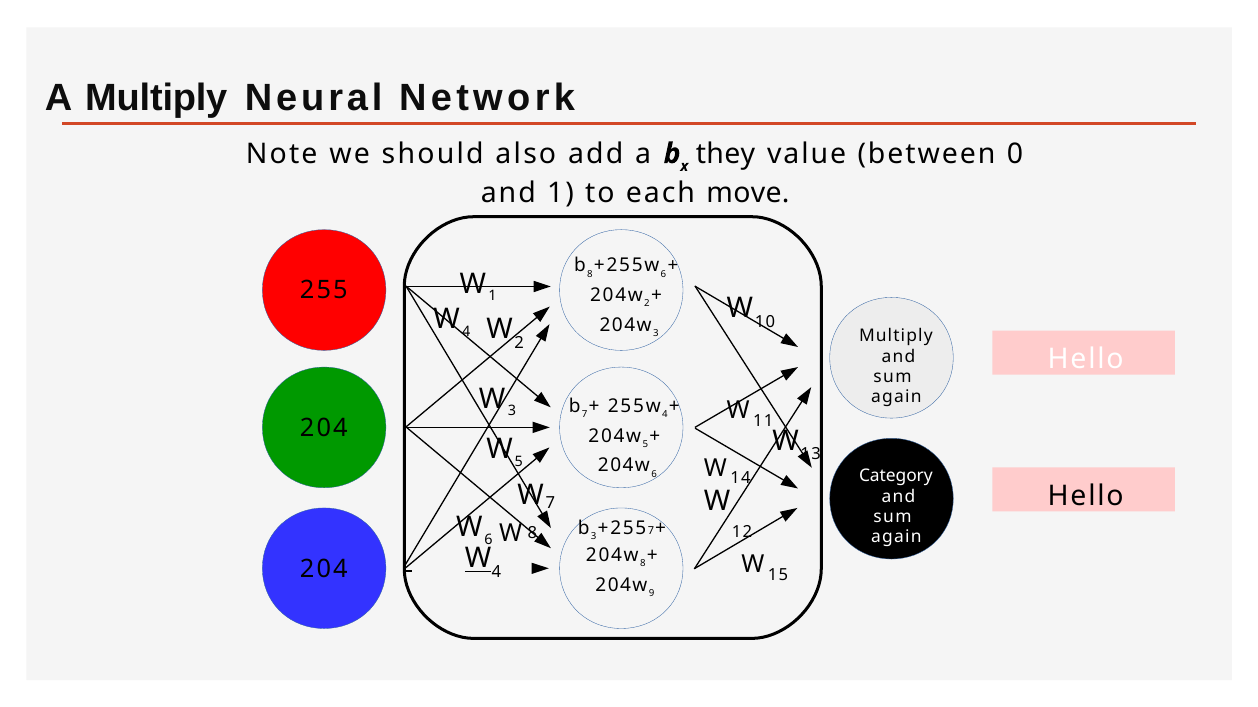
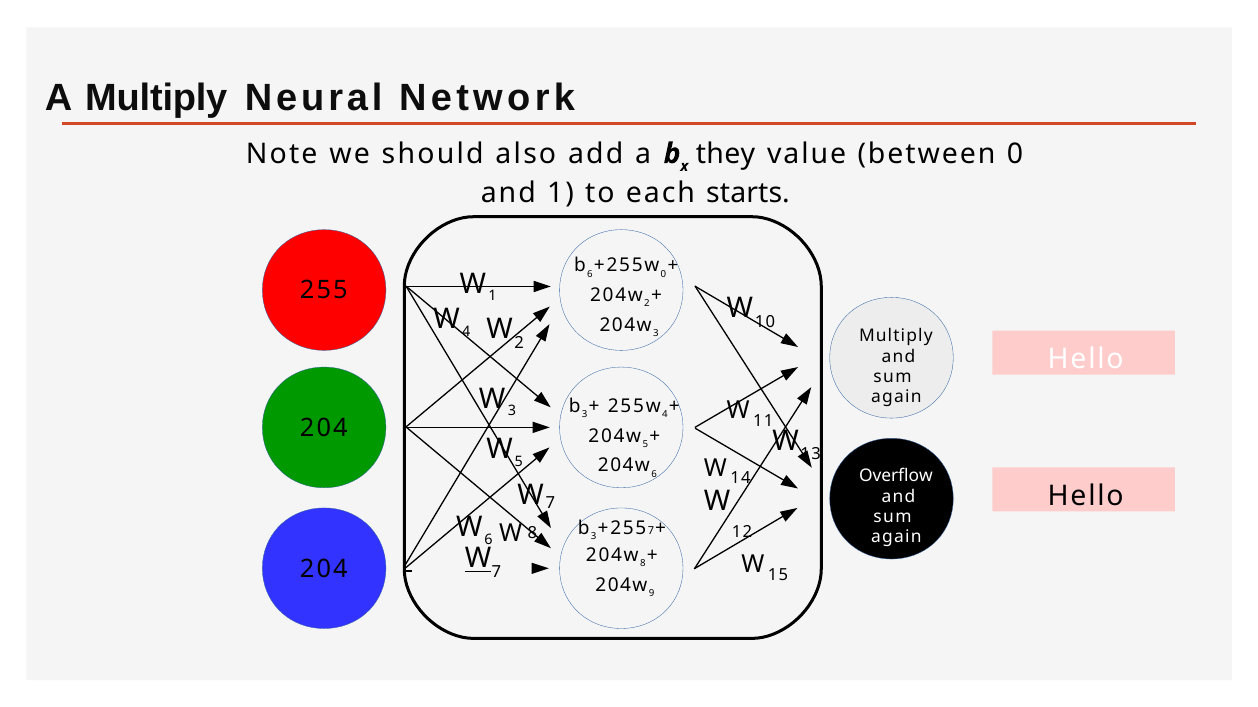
move: move -> starts
8 at (590, 274): 8 -> 6
6 at (663, 274): 6 -> 0
7 at (585, 415): 7 -> 3
Category: Category -> Overflow
4 at (496, 572): 4 -> 7
